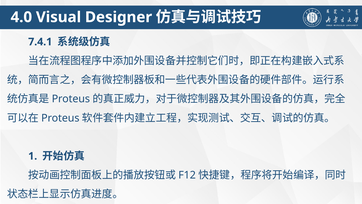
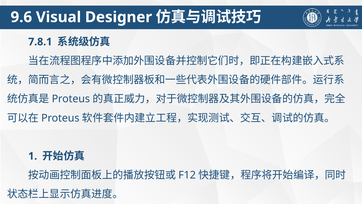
4.0: 4.0 -> 9.6
7.4.1: 7.4.1 -> 7.8.1
